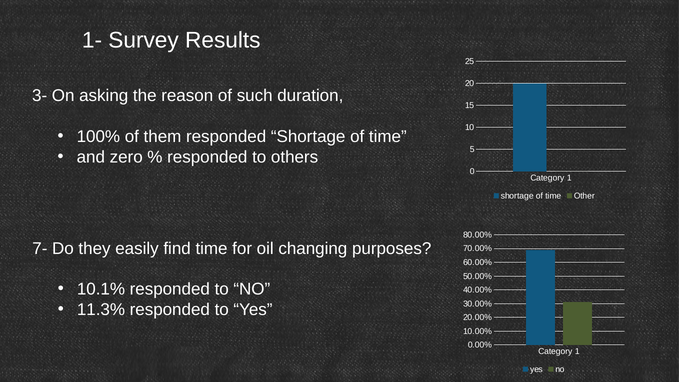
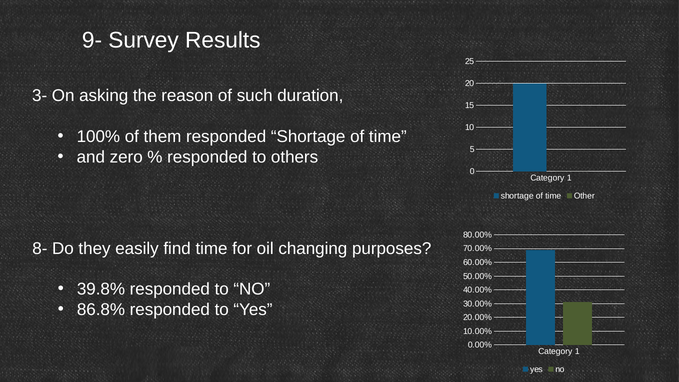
1-: 1- -> 9-
7-: 7- -> 8-
10.1%: 10.1% -> 39.8%
11.3%: 11.3% -> 86.8%
